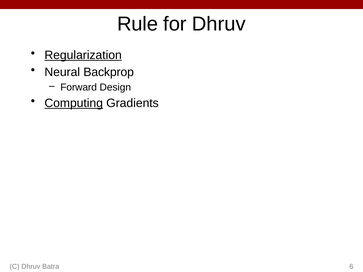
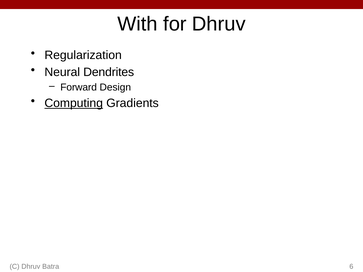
Rule: Rule -> With
Regularization underline: present -> none
Backprop: Backprop -> Dendrites
